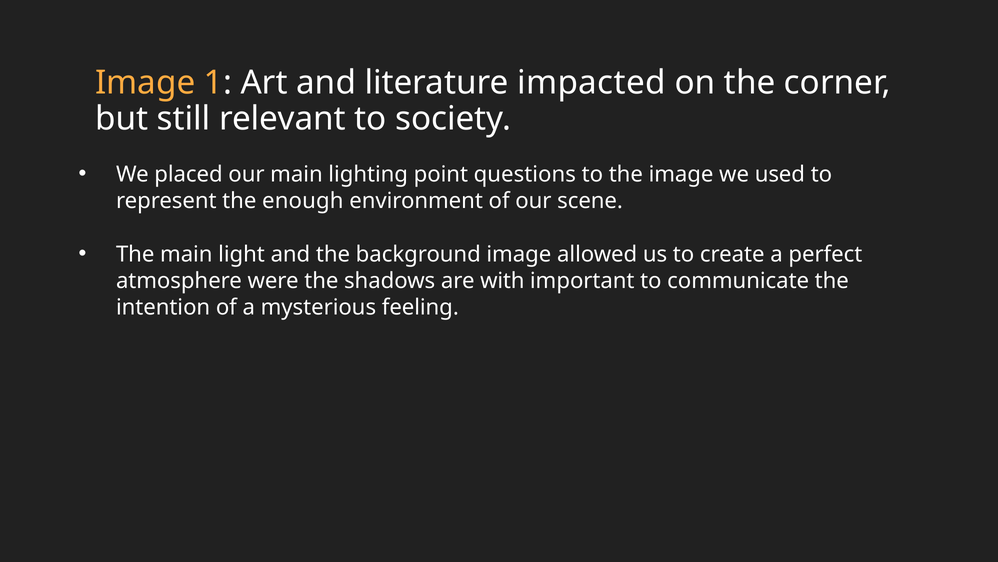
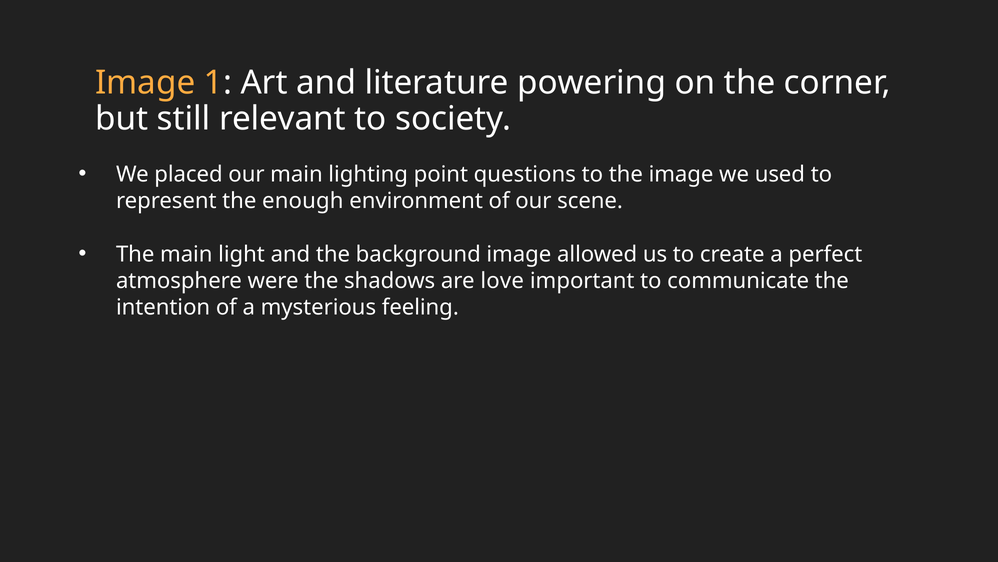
impacted: impacted -> powering
with: with -> love
